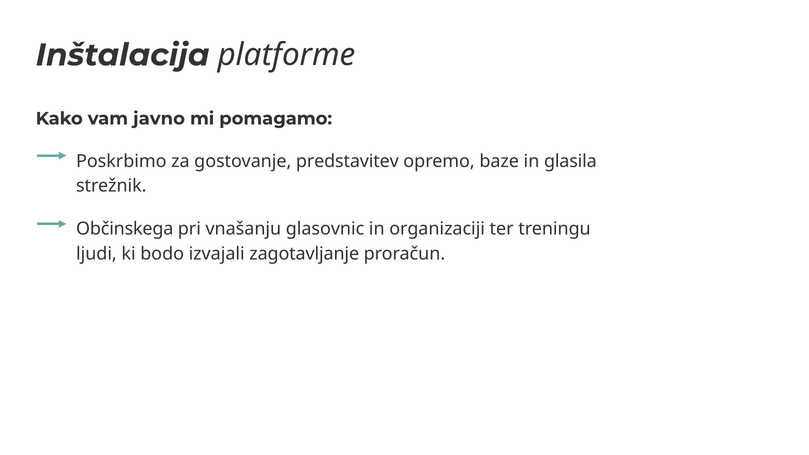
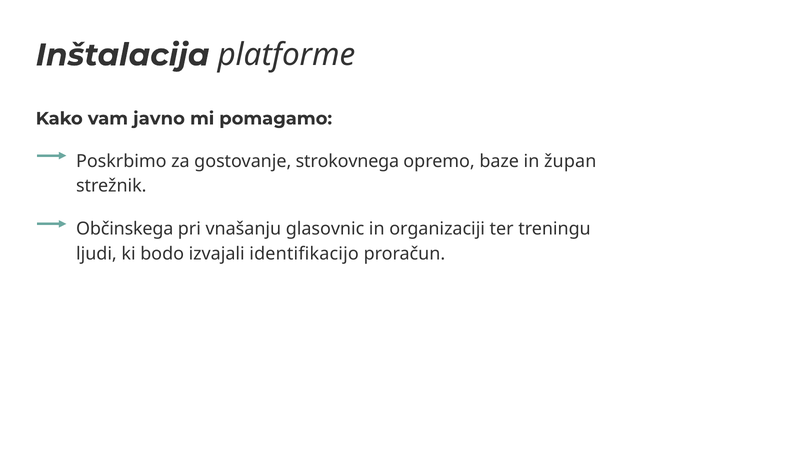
predstavitev: predstavitev -> strokovnega
glasila: glasila -> župan
zagotavljanje: zagotavljanje -> identifikacijo
